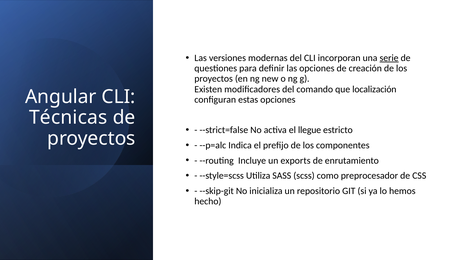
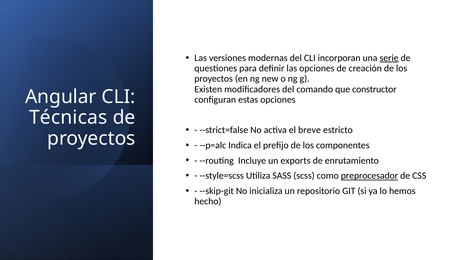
localización: localización -> constructor
llegue: llegue -> breve
preprocesador underline: none -> present
